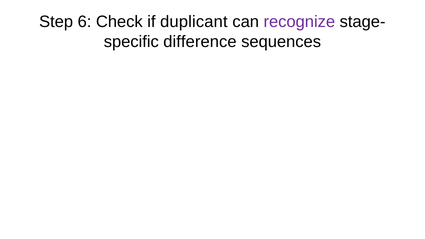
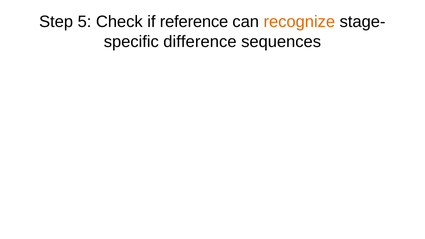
6: 6 -> 5
duplicant: duplicant -> reference
recognize colour: purple -> orange
